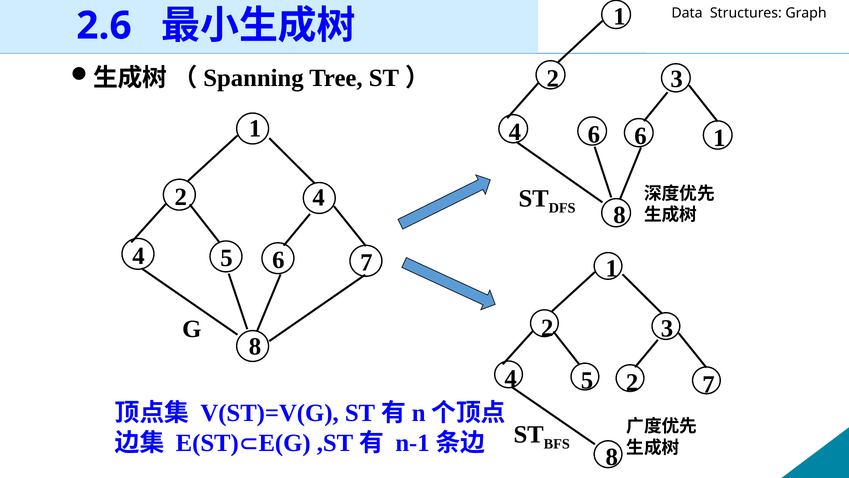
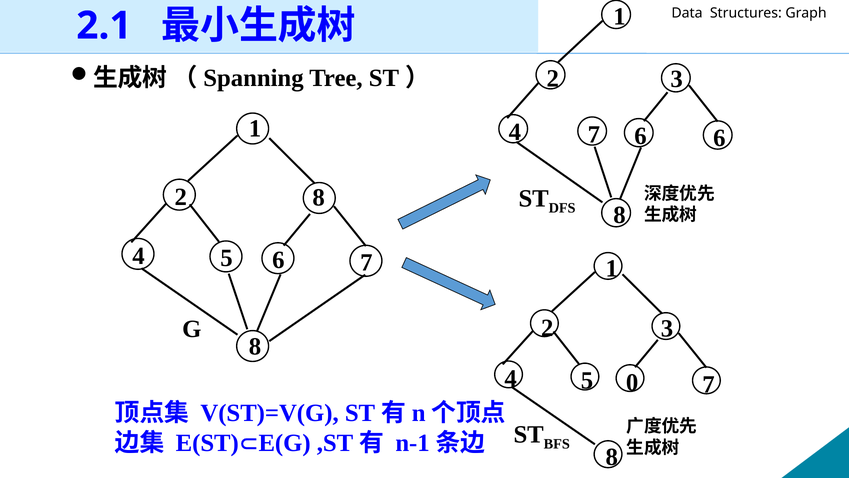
2.6: 2.6 -> 2.1
4 6: 6 -> 7
6 1: 1 -> 6
2 4: 4 -> 8
5 2: 2 -> 0
